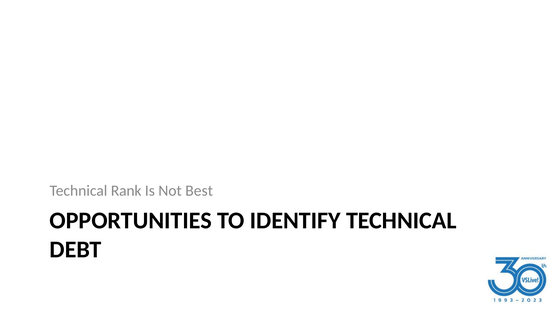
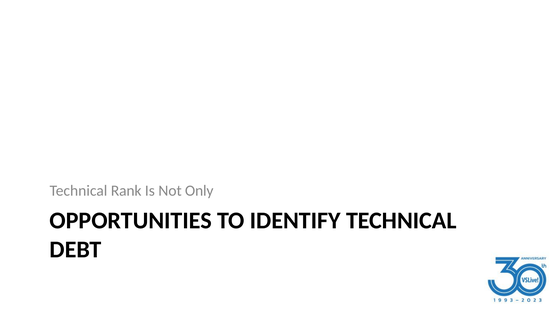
Best: Best -> Only
